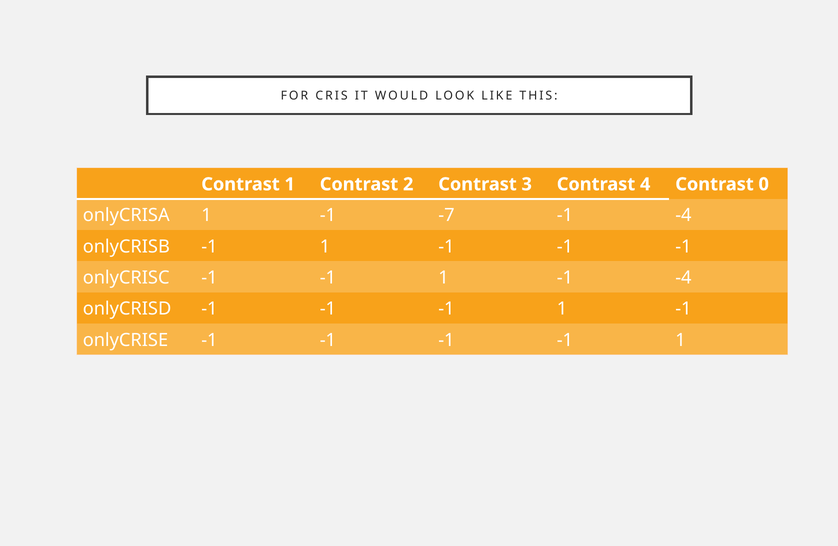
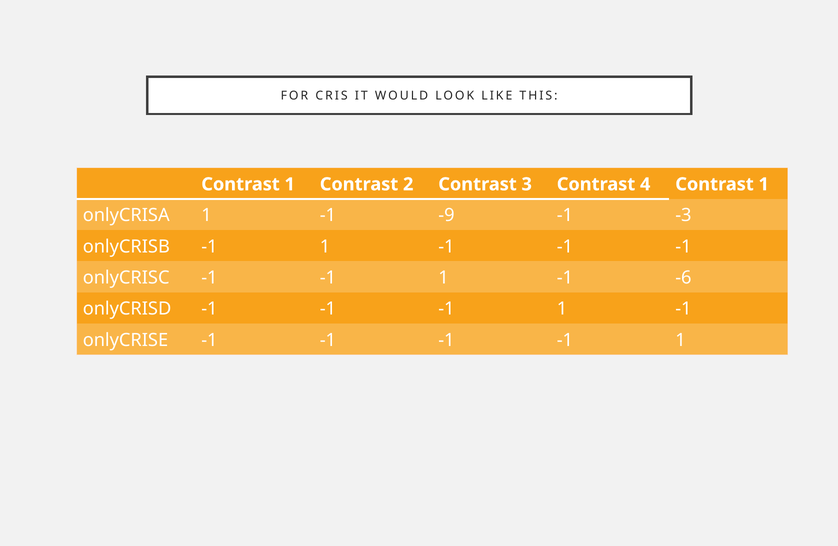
4 Contrast 0: 0 -> 1
-7: -7 -> -9
-4 at (683, 215): -4 -> -3
1 -1 -4: -4 -> -6
